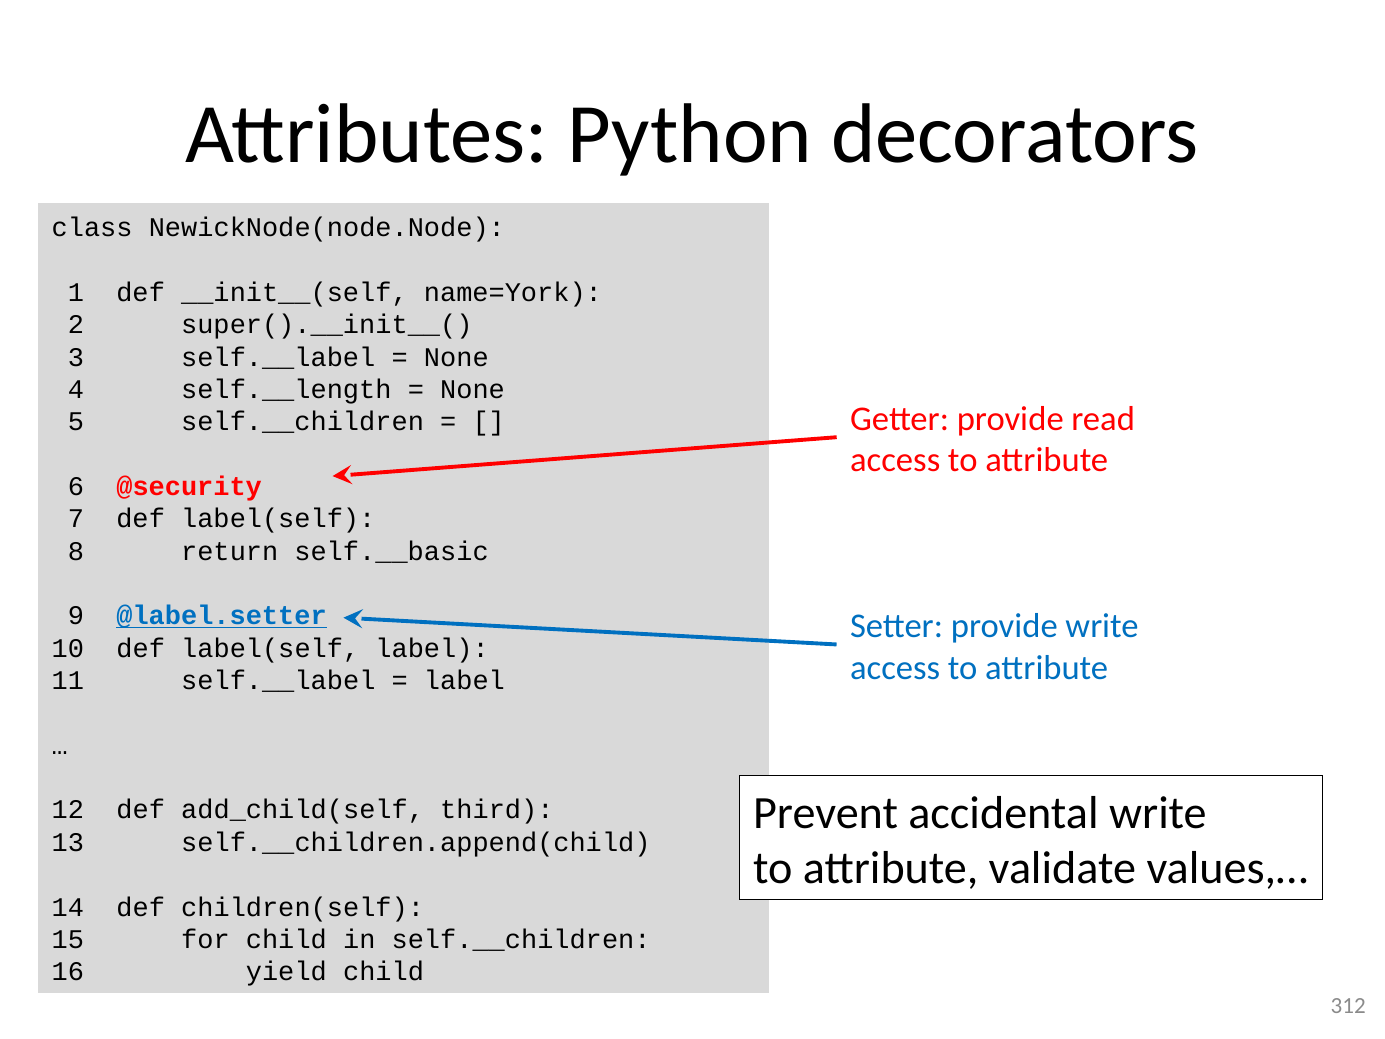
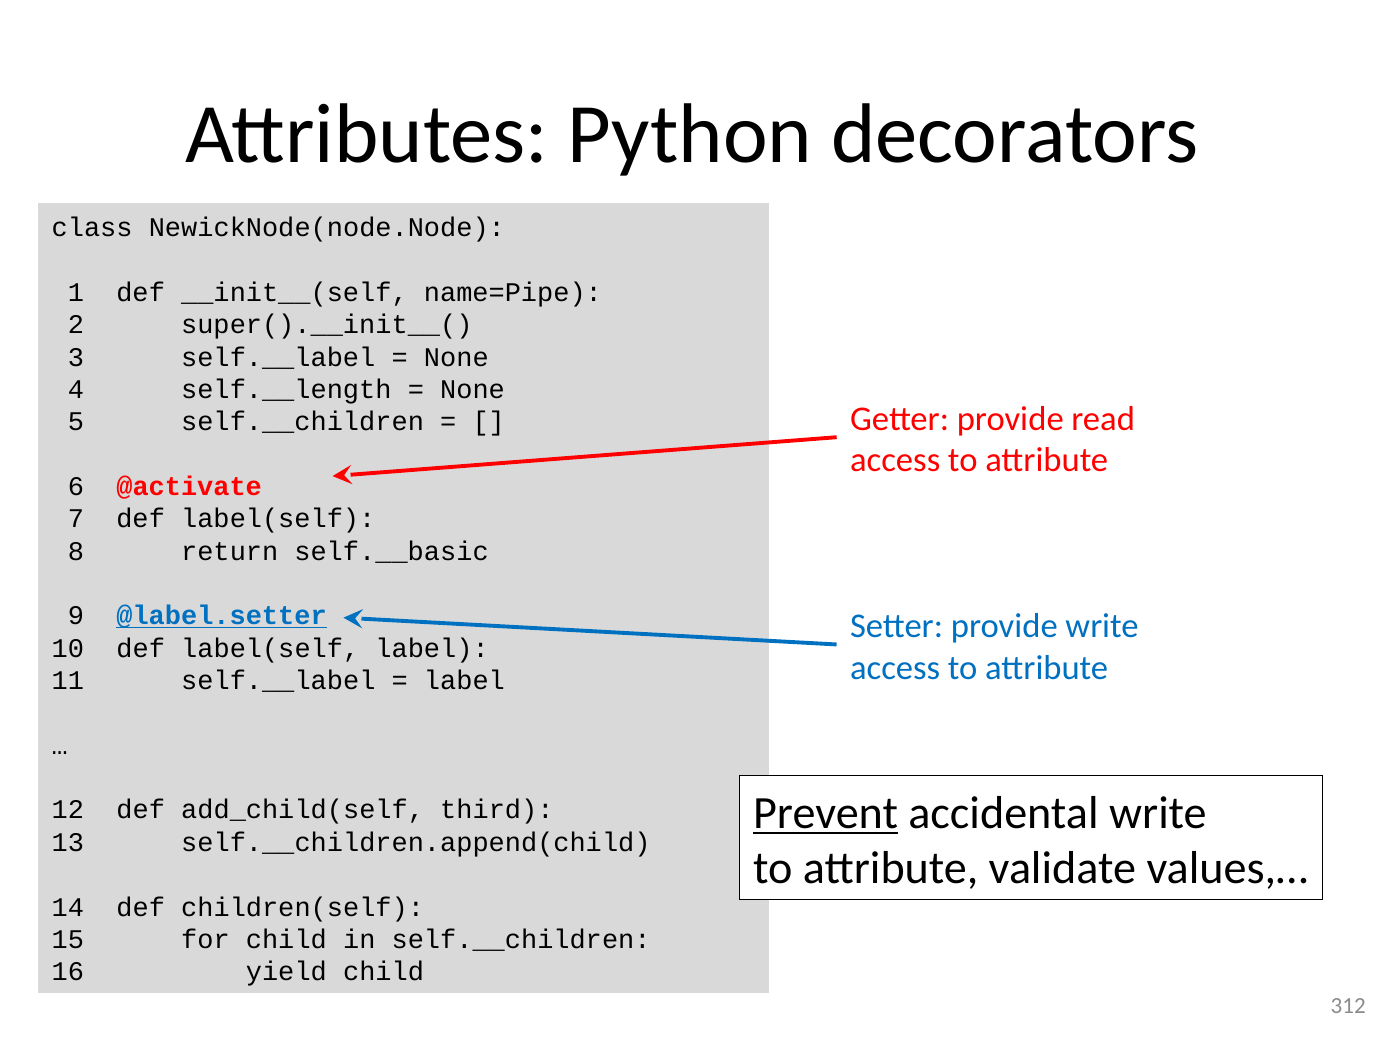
name=York: name=York -> name=Pipe
@security: @security -> @activate
Prevent underline: none -> present
